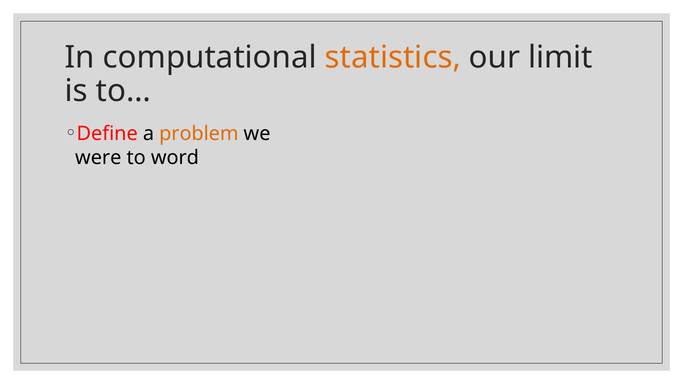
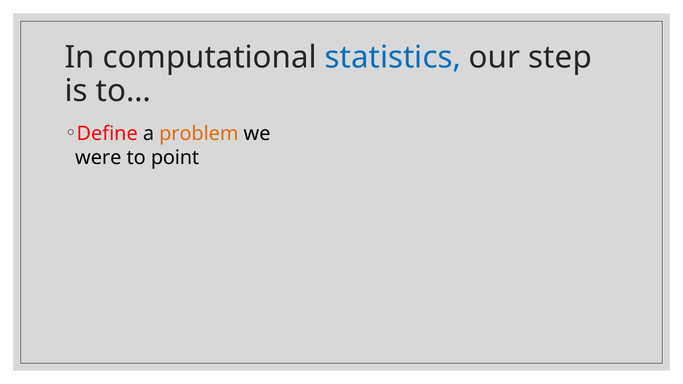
statistics colour: orange -> blue
limit: limit -> step
word: word -> point
